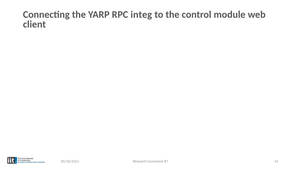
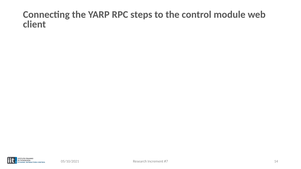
integ: integ -> steps
